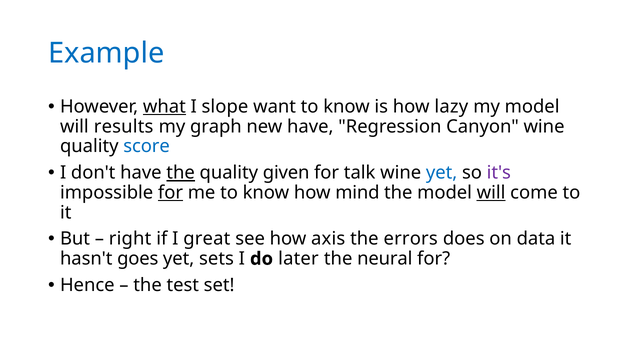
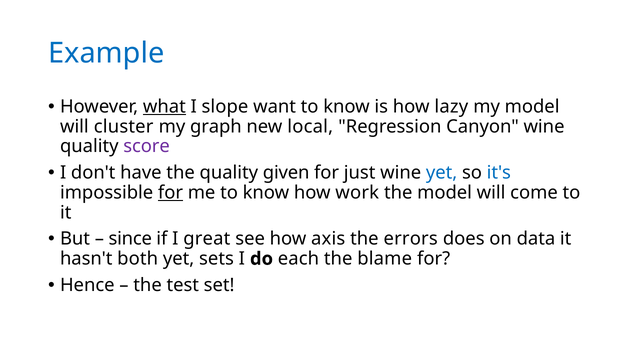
results: results -> cluster
new have: have -> local
score colour: blue -> purple
the at (181, 173) underline: present -> none
talk: talk -> just
it's colour: purple -> blue
mind: mind -> work
will at (491, 193) underline: present -> none
right: right -> since
goes: goes -> both
later: later -> each
neural: neural -> blame
